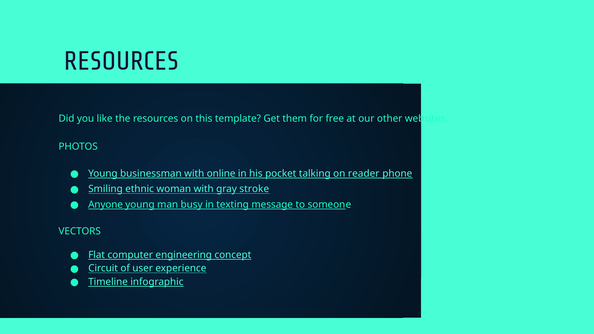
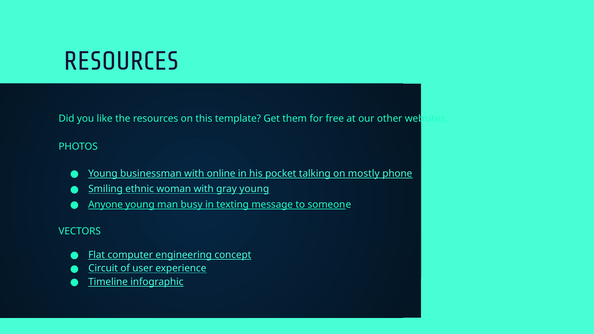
reader: reader -> mostly
gray stroke: stroke -> young
